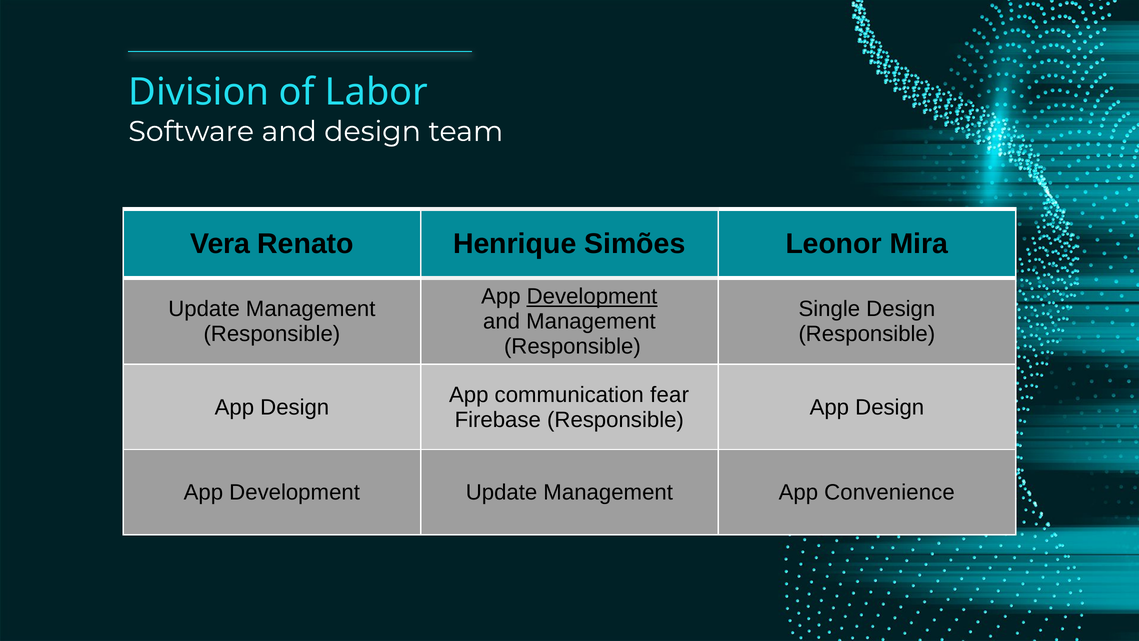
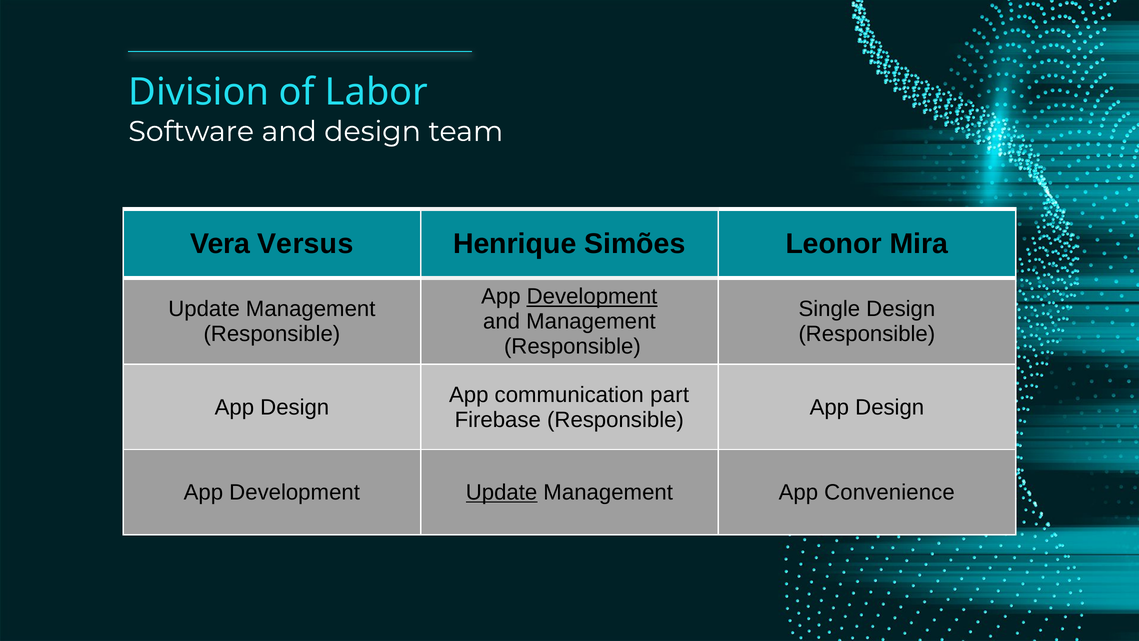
Renato: Renato -> Versus
fear: fear -> part
Update at (502, 492) underline: none -> present
